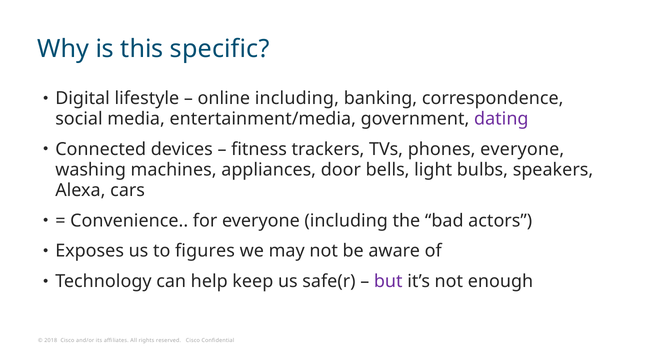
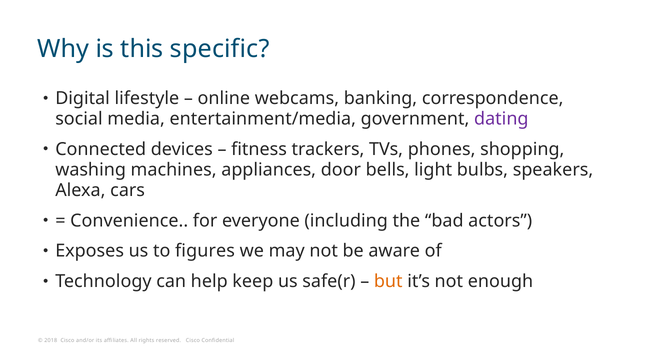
online including: including -> webcams
phones everyone: everyone -> shopping
but colour: purple -> orange
